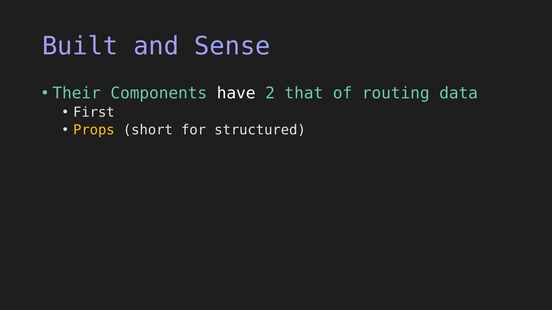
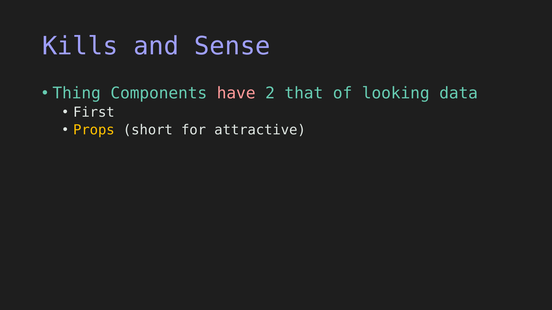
Built: Built -> Kills
Their: Their -> Thing
have colour: white -> pink
routing: routing -> looking
structured: structured -> attractive
